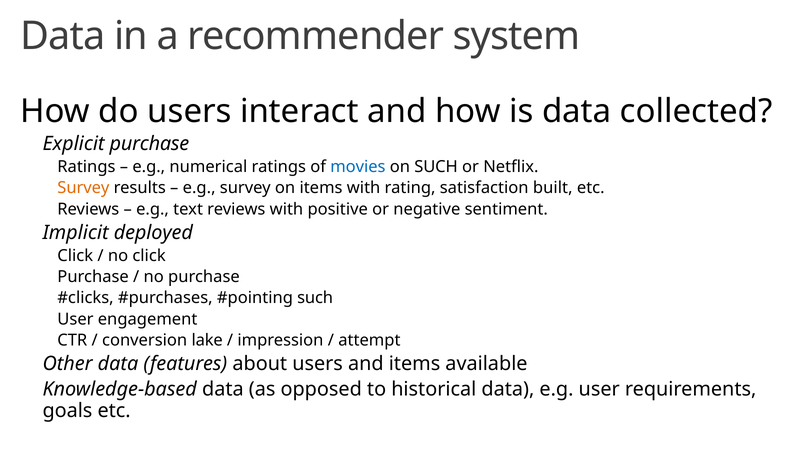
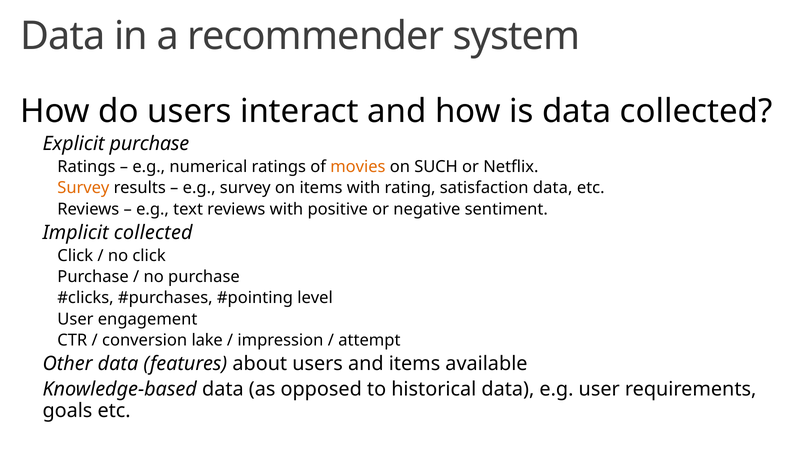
movies colour: blue -> orange
satisfaction built: built -> data
Implicit deployed: deployed -> collected
such at (315, 298): such -> level
